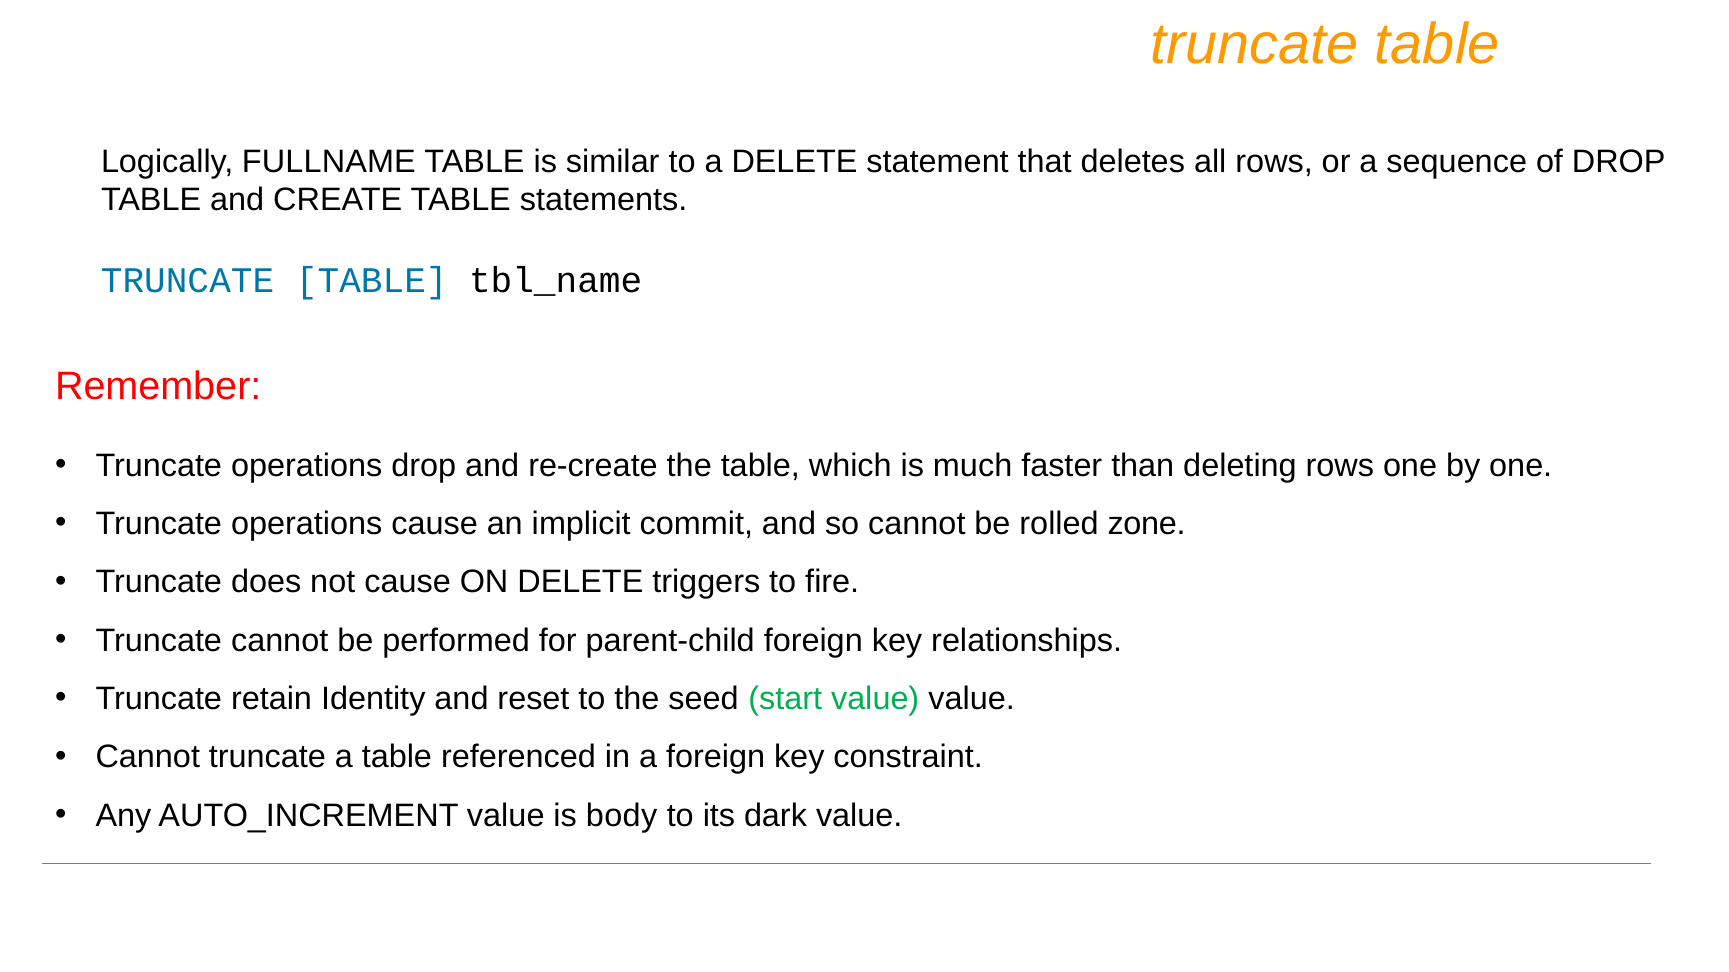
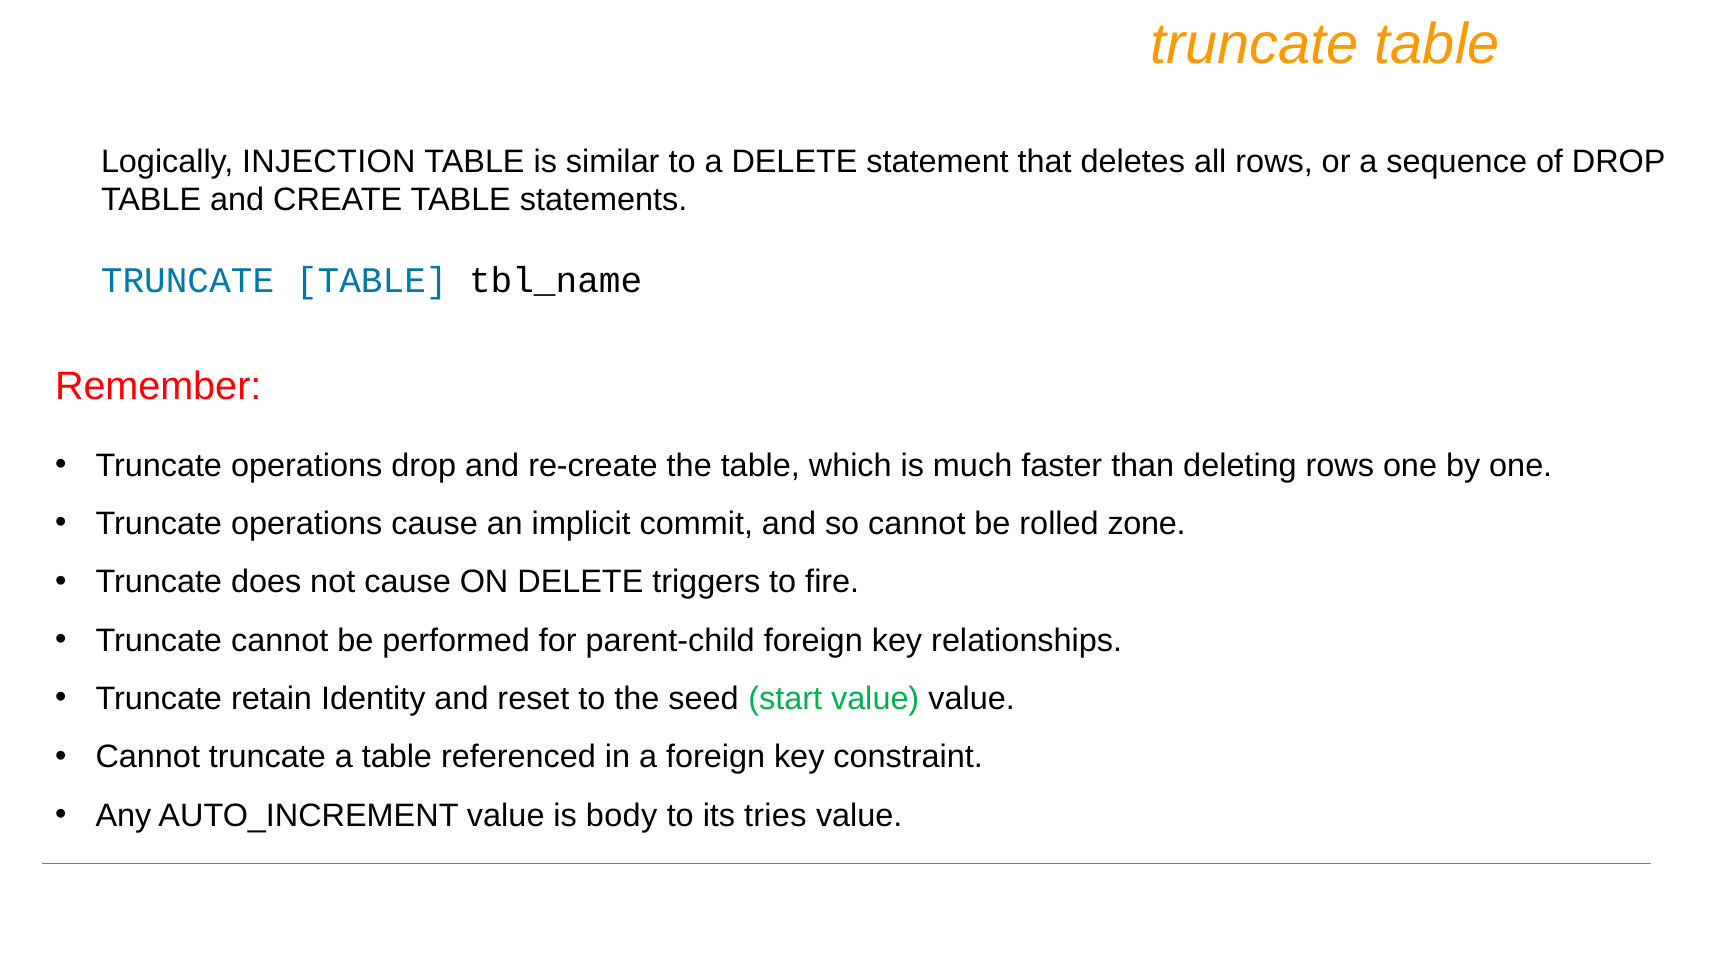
FULLNAME: FULLNAME -> INJECTION
dark: dark -> tries
